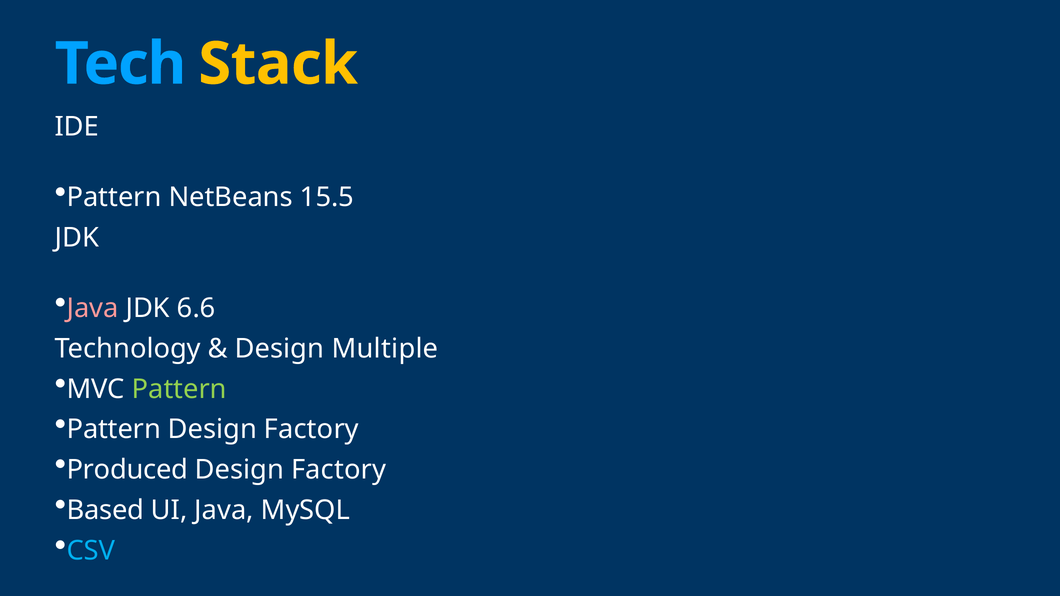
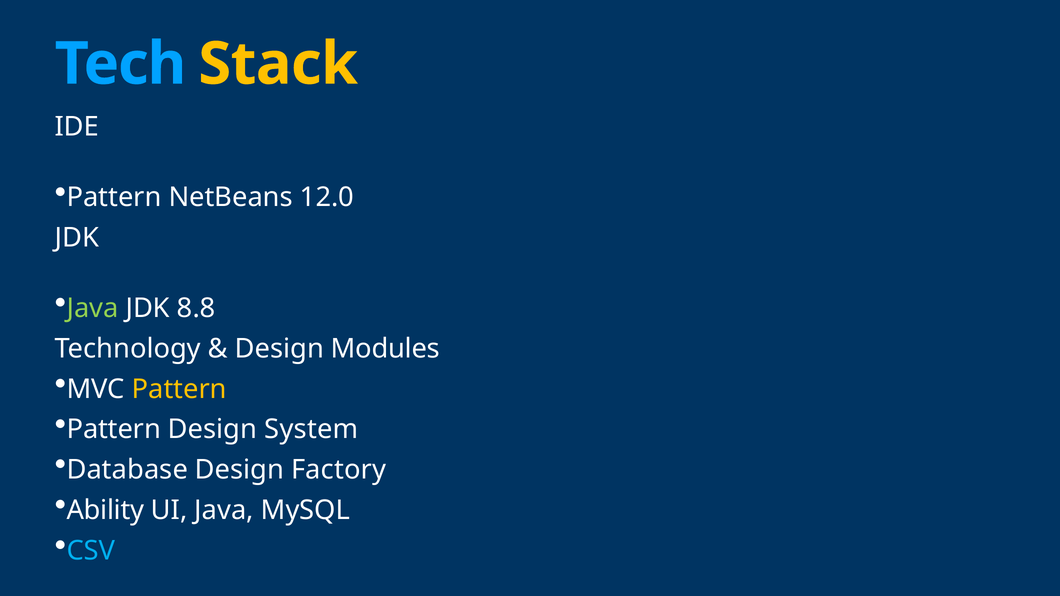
15.5: 15.5 -> 12.0
Java at (93, 308) colour: pink -> light green
6.6: 6.6 -> 8.8
Multiple: Multiple -> Modules
Pattern at (179, 389) colour: light green -> yellow
Factory at (311, 430): Factory -> System
Produced: Produced -> Database
Based: Based -> Ability
